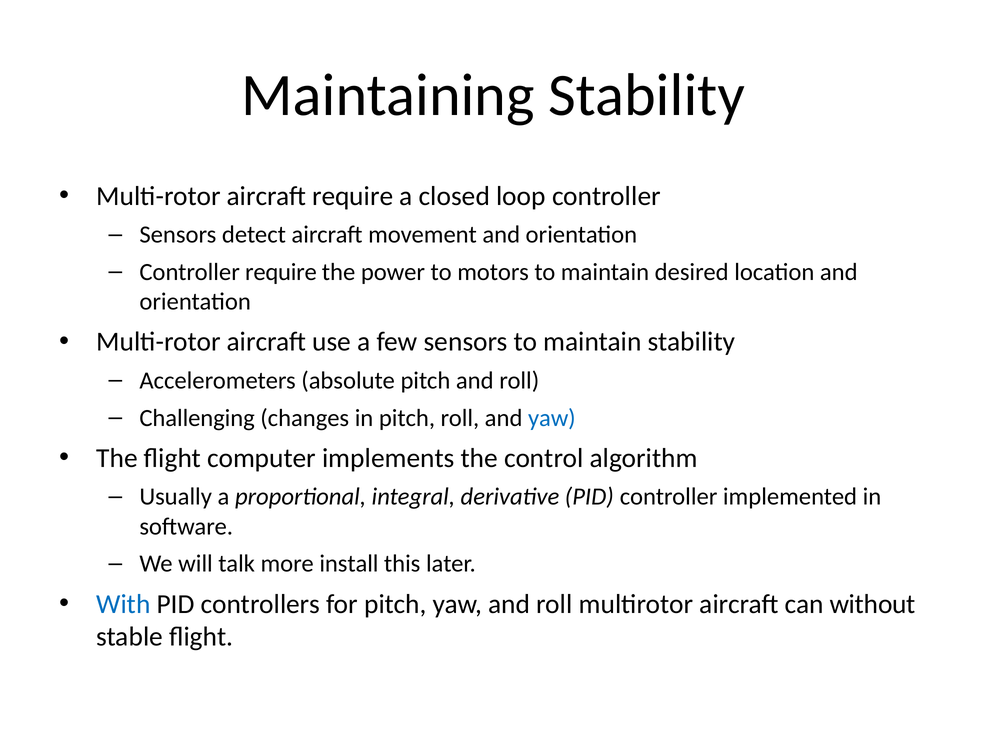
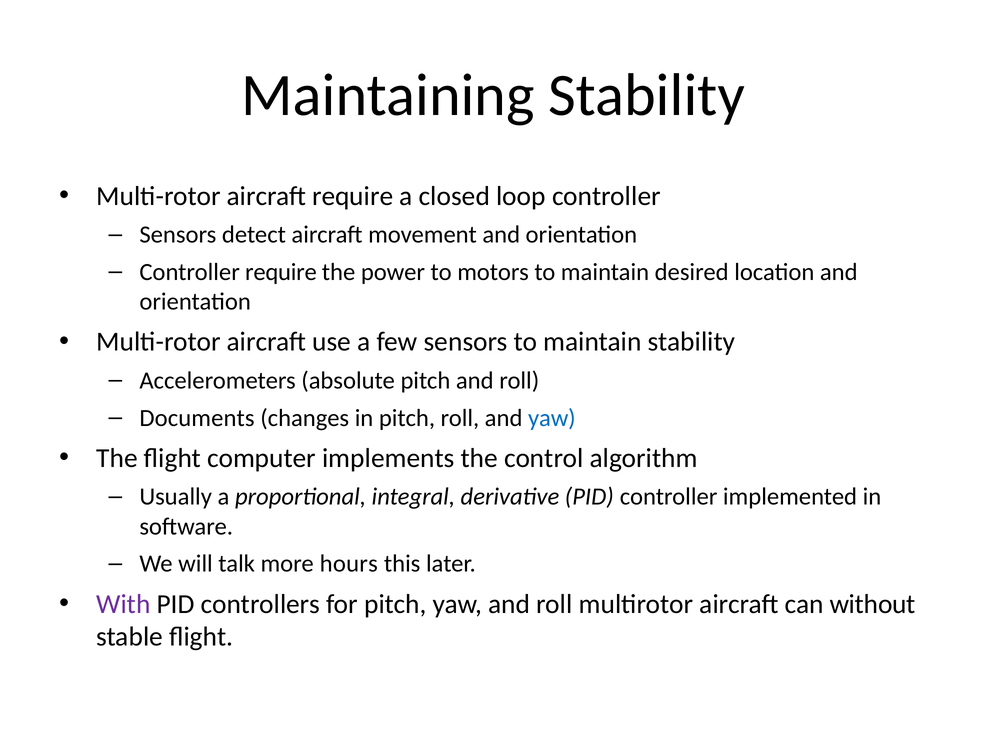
Challenging: Challenging -> Documents
install: install -> hours
With colour: blue -> purple
